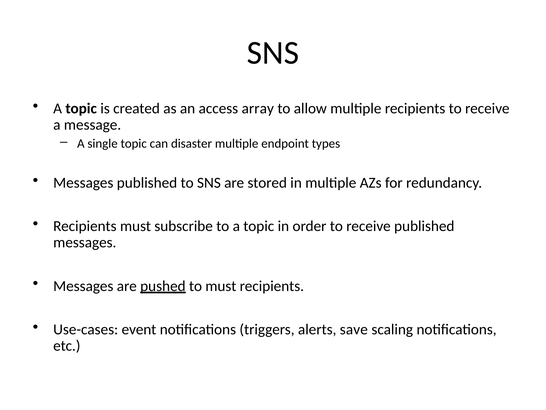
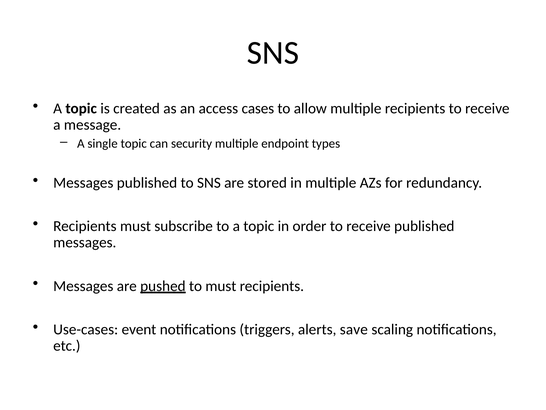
array: array -> cases
disaster: disaster -> security
